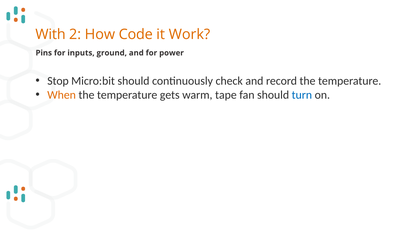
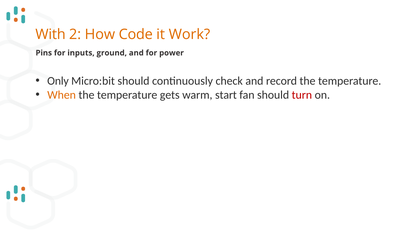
Stop: Stop -> Only
tape: tape -> start
turn colour: blue -> red
